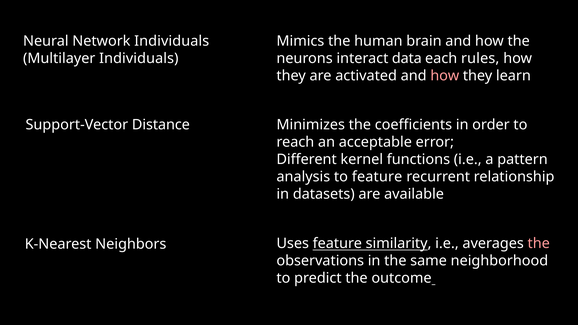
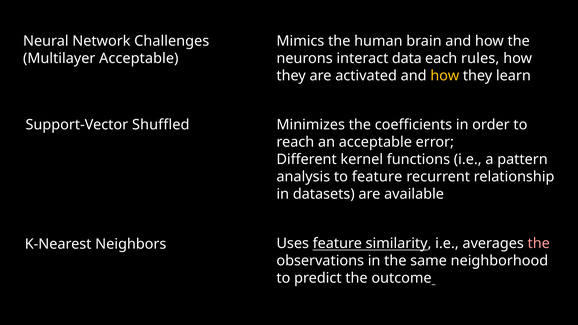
Network Individuals: Individuals -> Challenges
Multilayer Individuals: Individuals -> Acceptable
how at (445, 76) colour: pink -> yellow
Distance: Distance -> Shuffled
